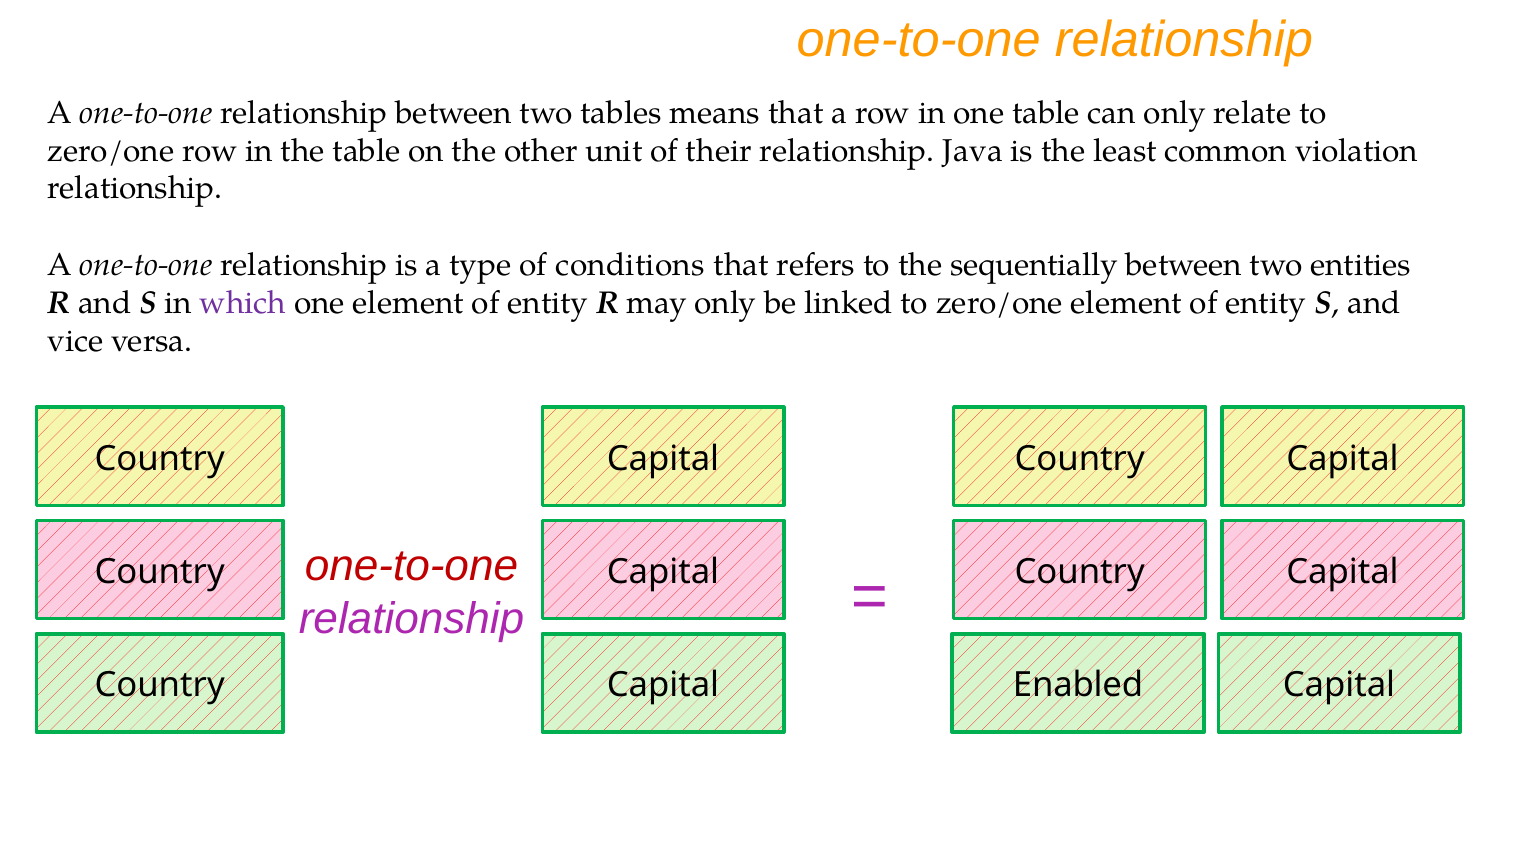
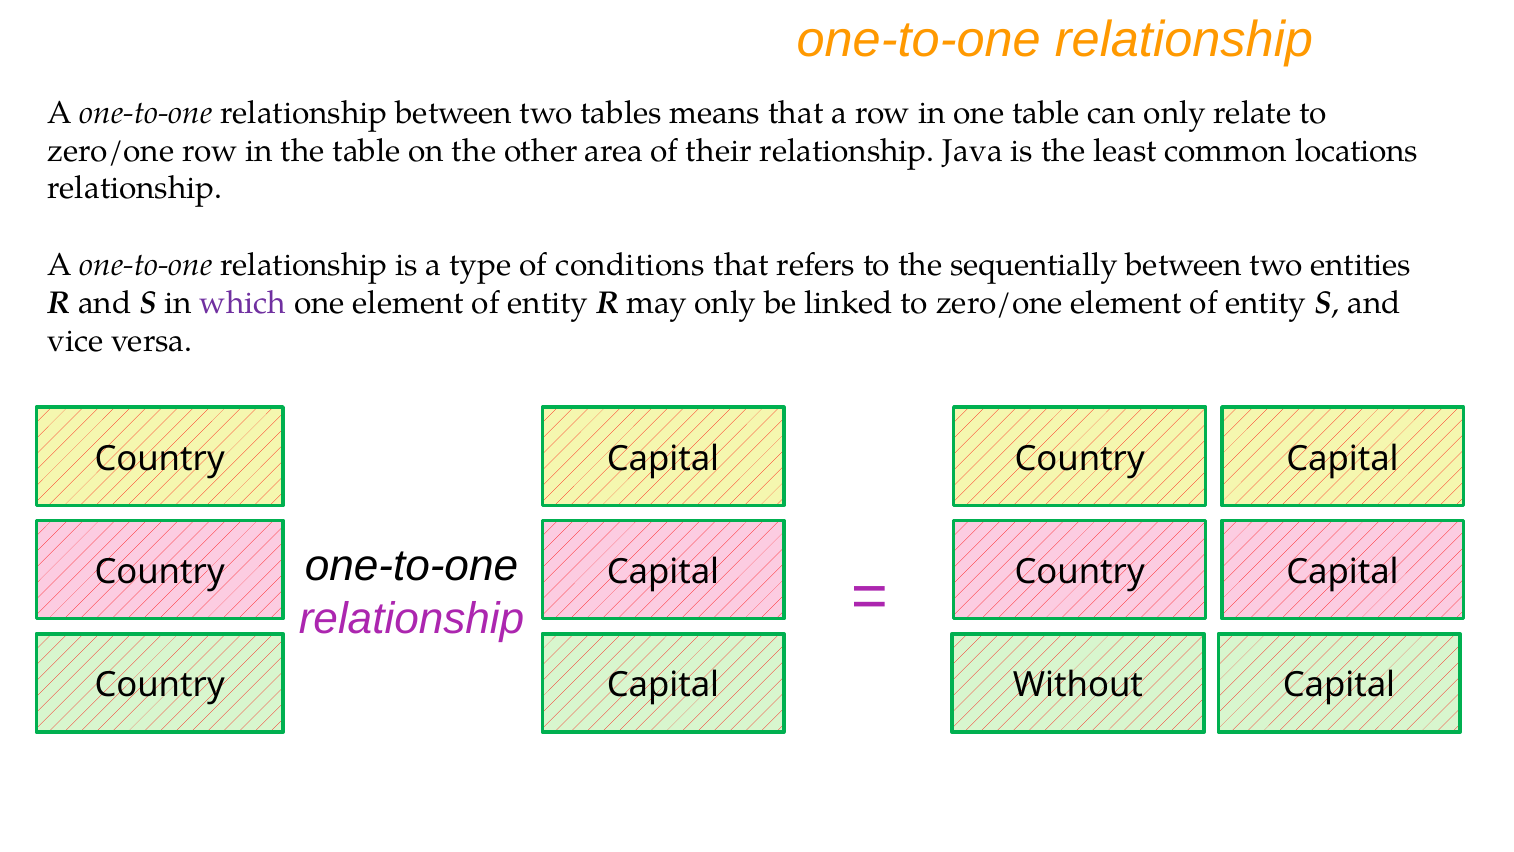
unit: unit -> area
violation: violation -> locations
one-to-one at (412, 565) colour: red -> black
Enabled: Enabled -> Without
